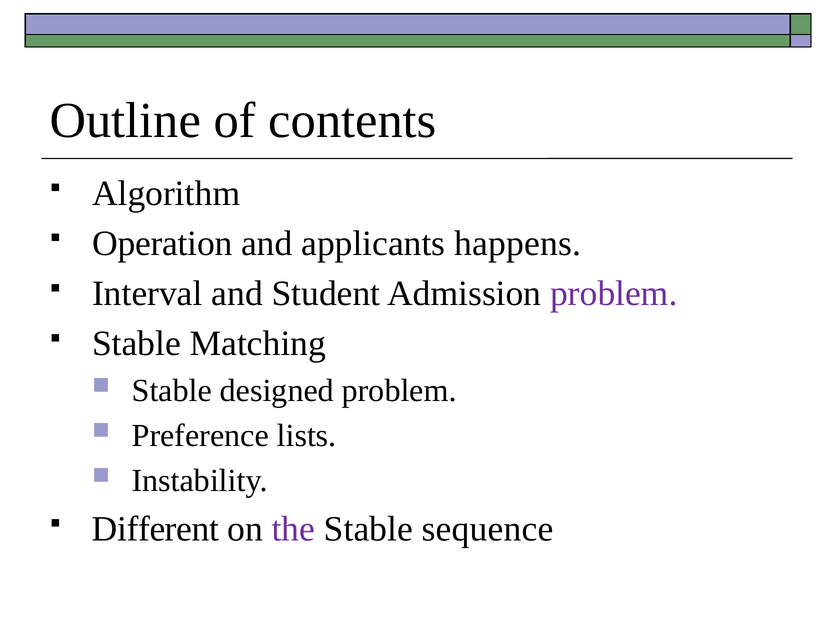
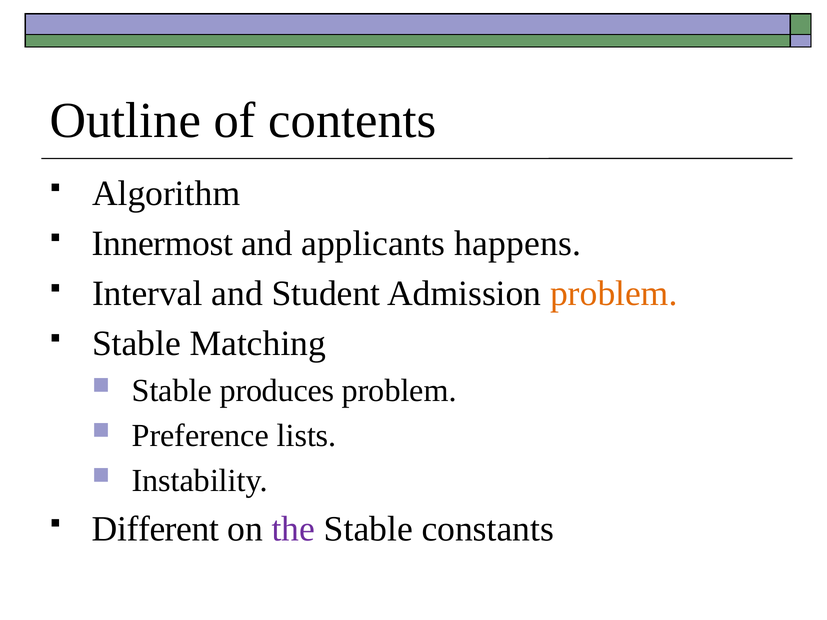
Operation: Operation -> Innermost
problem at (614, 294) colour: purple -> orange
designed: designed -> produces
sequence: sequence -> constants
